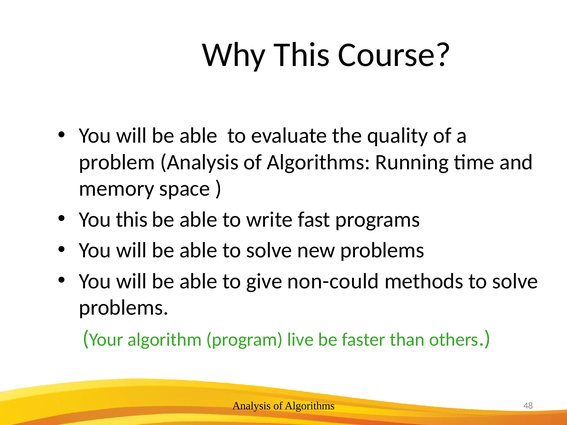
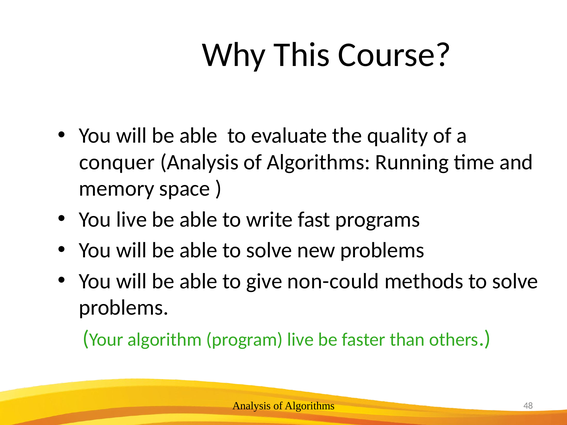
problem: problem -> conquer
You this: this -> live
